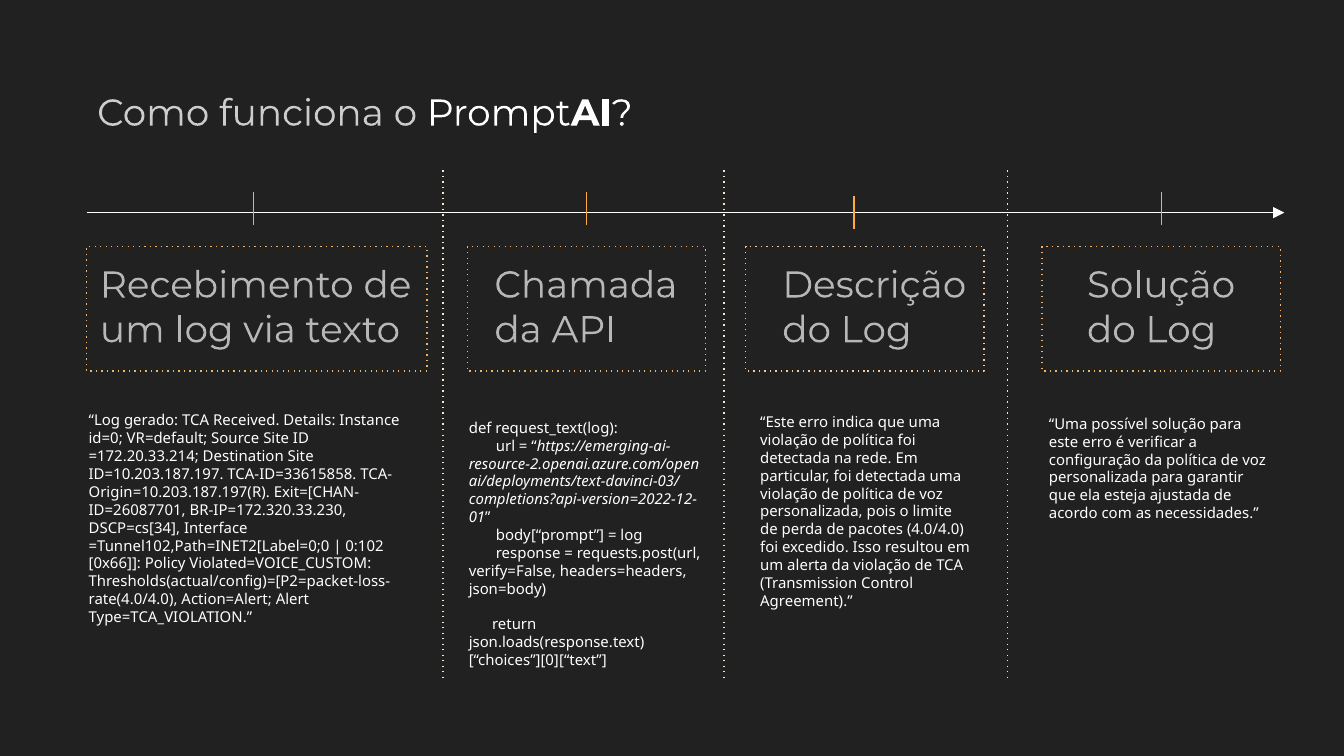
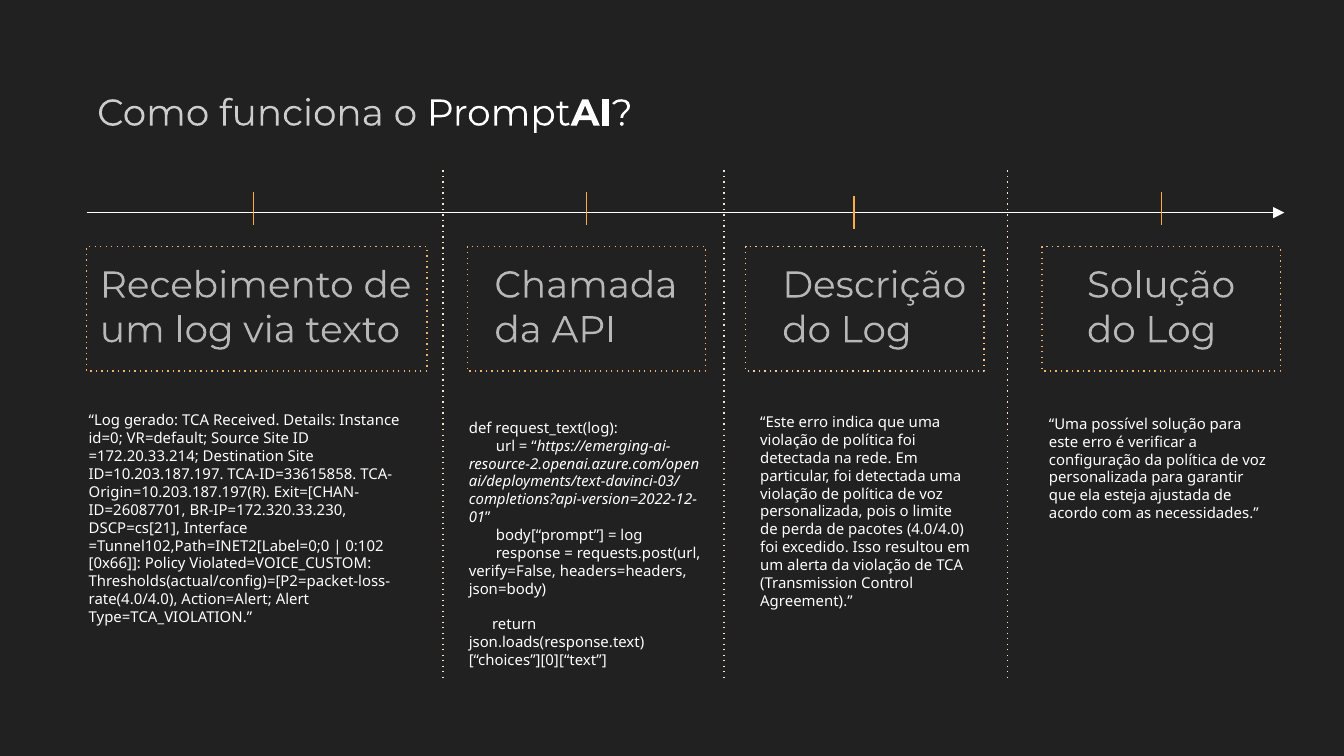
DSCP=cs[34: DSCP=cs[34 -> DSCP=cs[21
